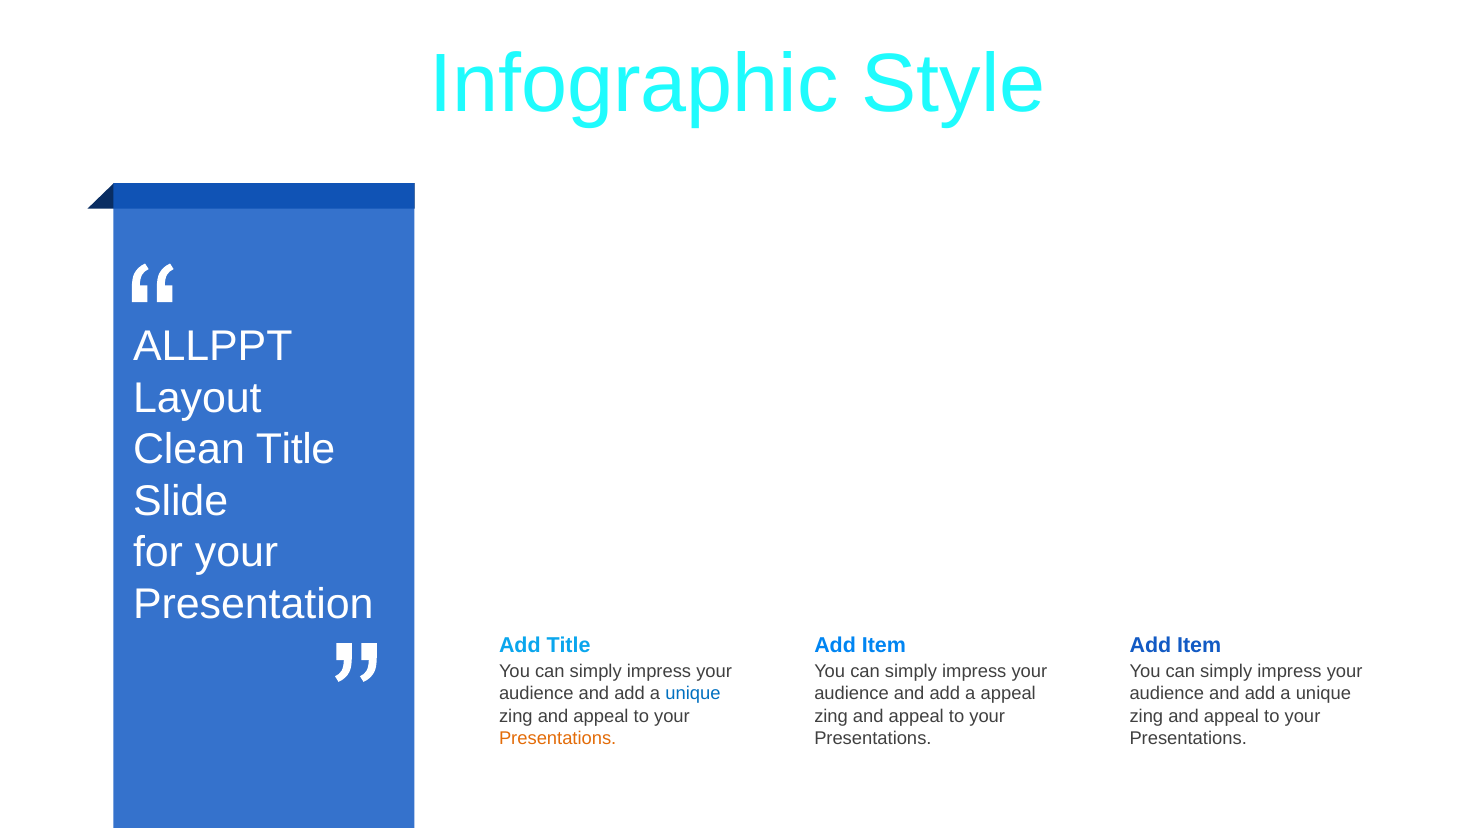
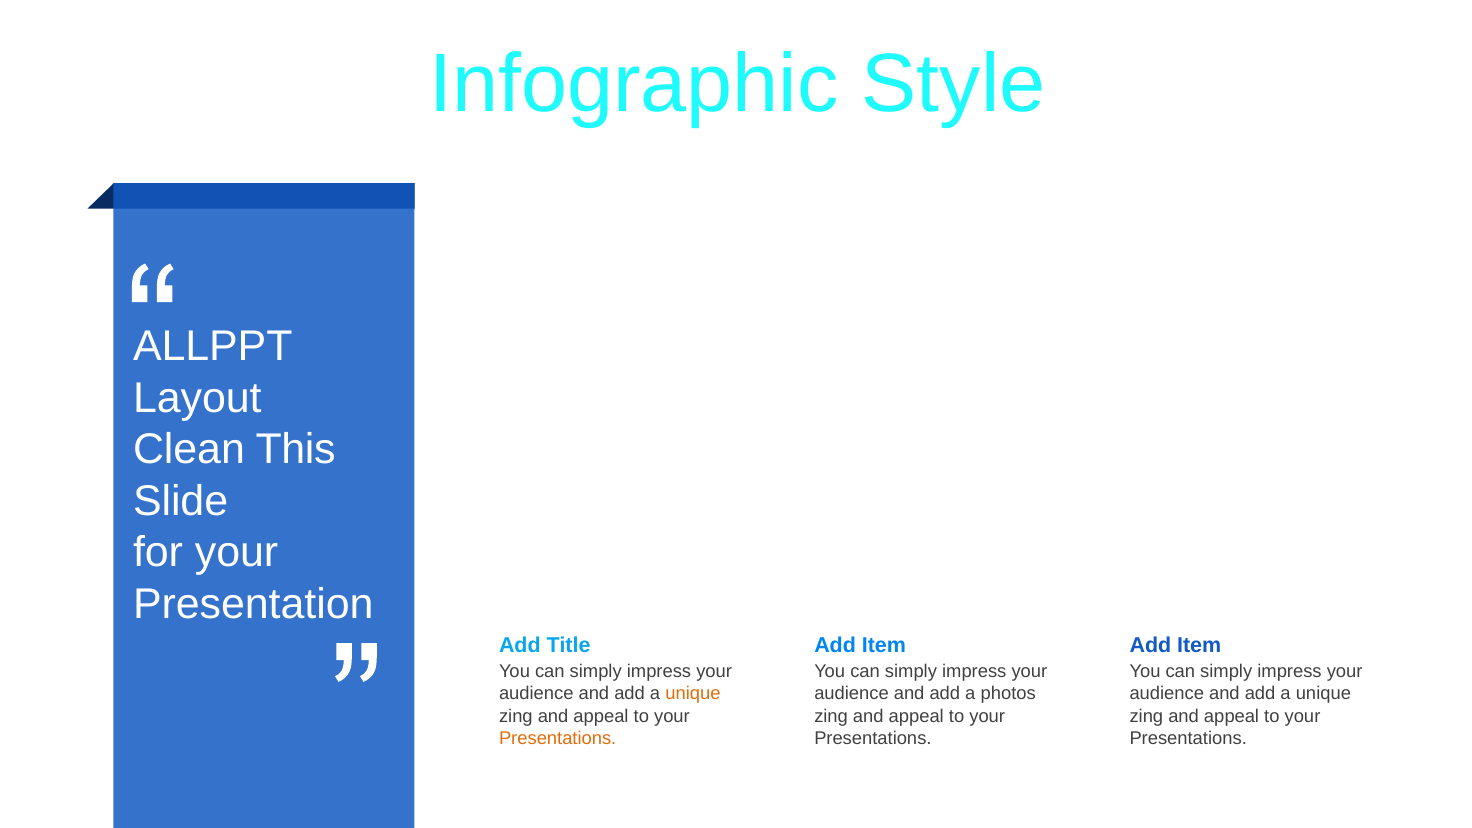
Clean Title: Title -> This
unique at (693, 694) colour: blue -> orange
a appeal: appeal -> photos
